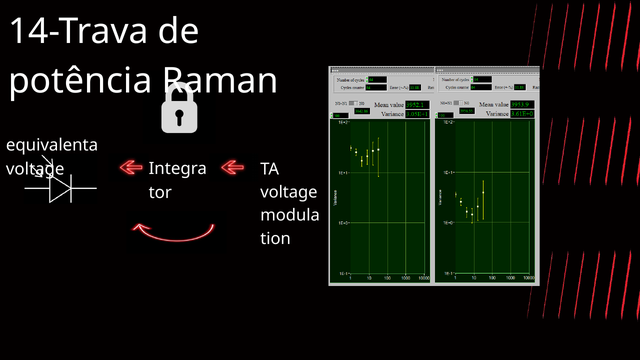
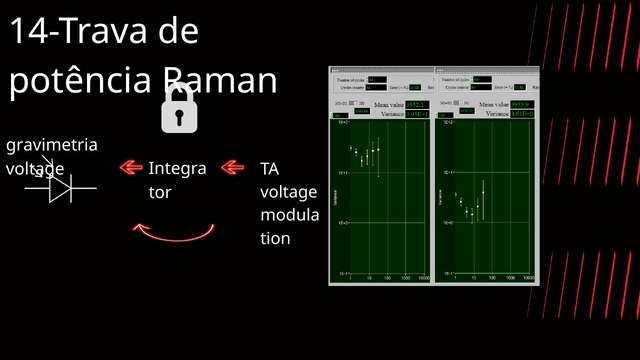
equivalenta: equivalenta -> gravimetria
